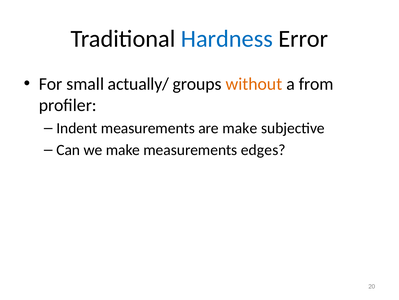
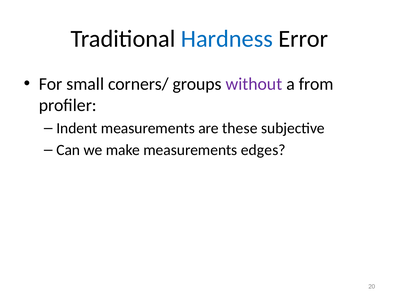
actually/: actually/ -> corners/
without colour: orange -> purple
are make: make -> these
